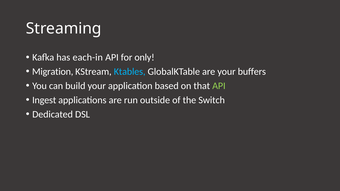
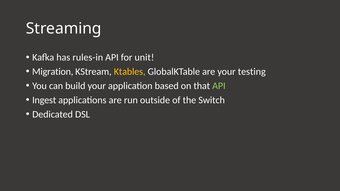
each-in: each-in -> rules-in
only: only -> unit
Ktables colour: light blue -> yellow
buffers: buffers -> testing
